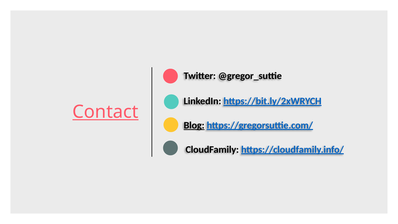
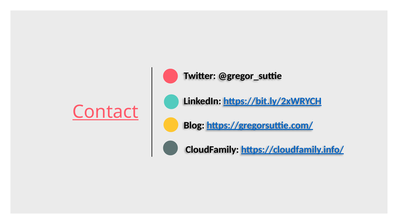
Blog underline: present -> none
